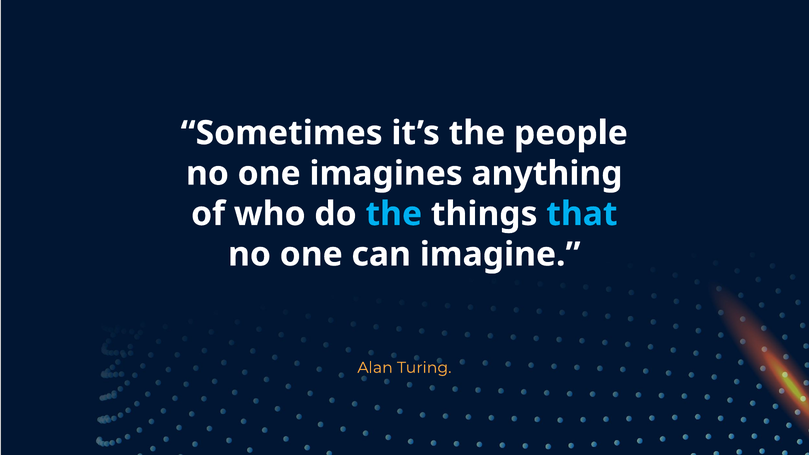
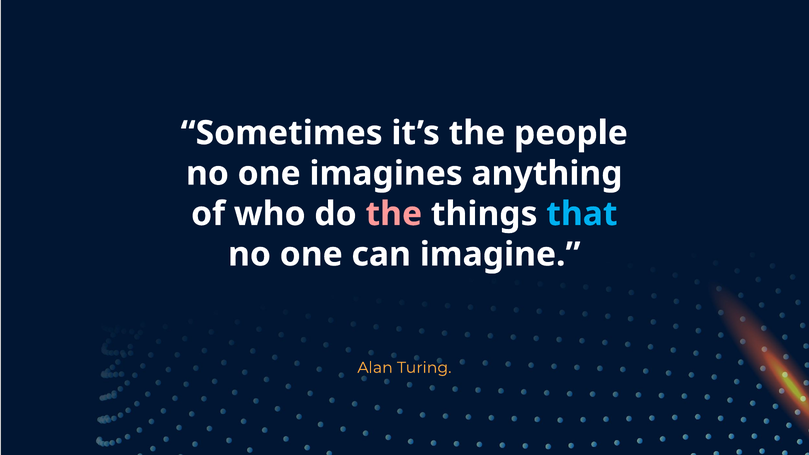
the at (394, 214) colour: light blue -> pink
